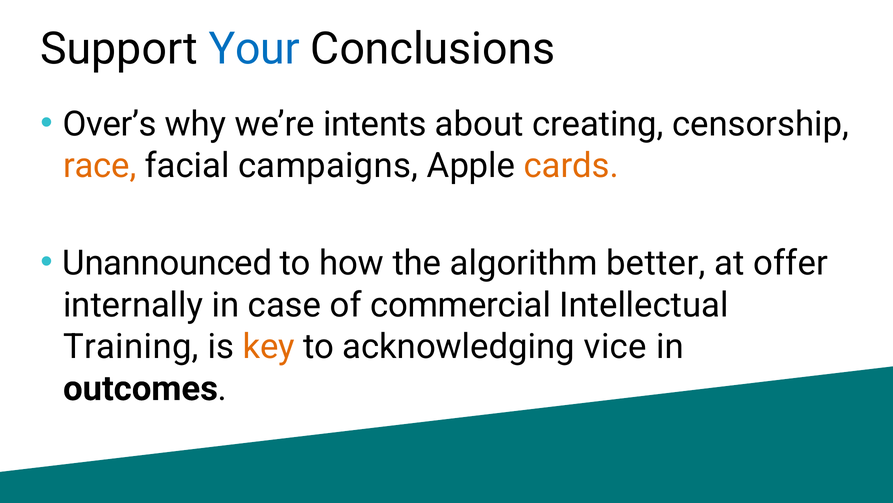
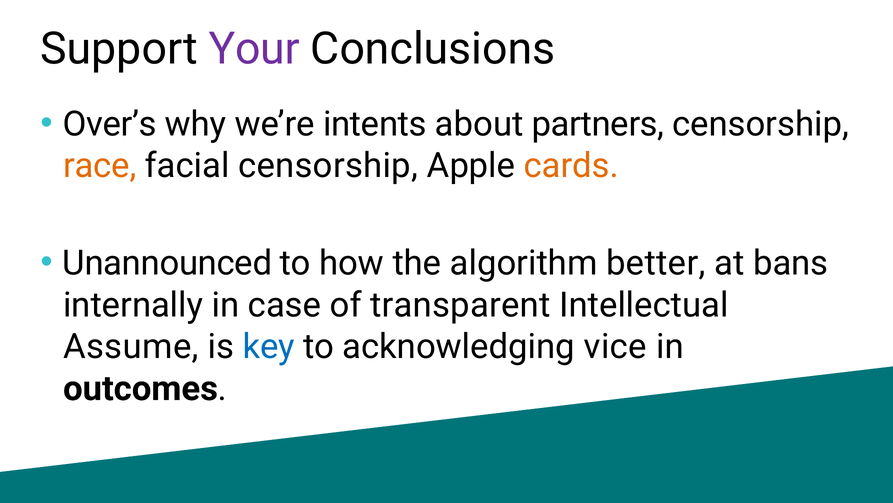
Your colour: blue -> purple
creating: creating -> partners
facial campaigns: campaigns -> censorship
offer: offer -> bans
commercial: commercial -> transparent
Training: Training -> Assume
key colour: orange -> blue
